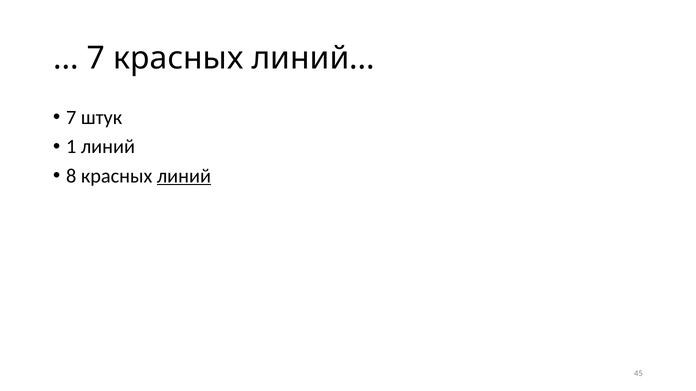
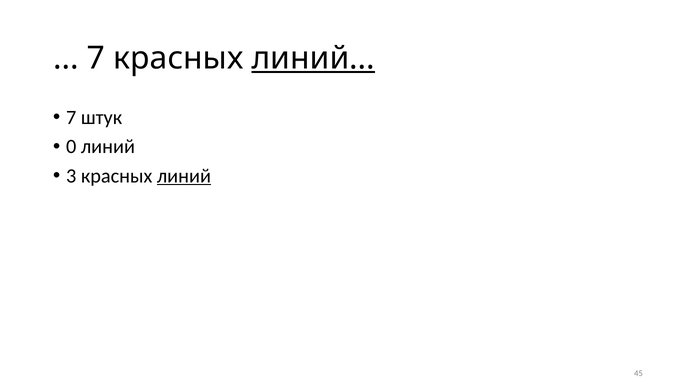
линий at (313, 58) underline: none -> present
1: 1 -> 0
8: 8 -> 3
